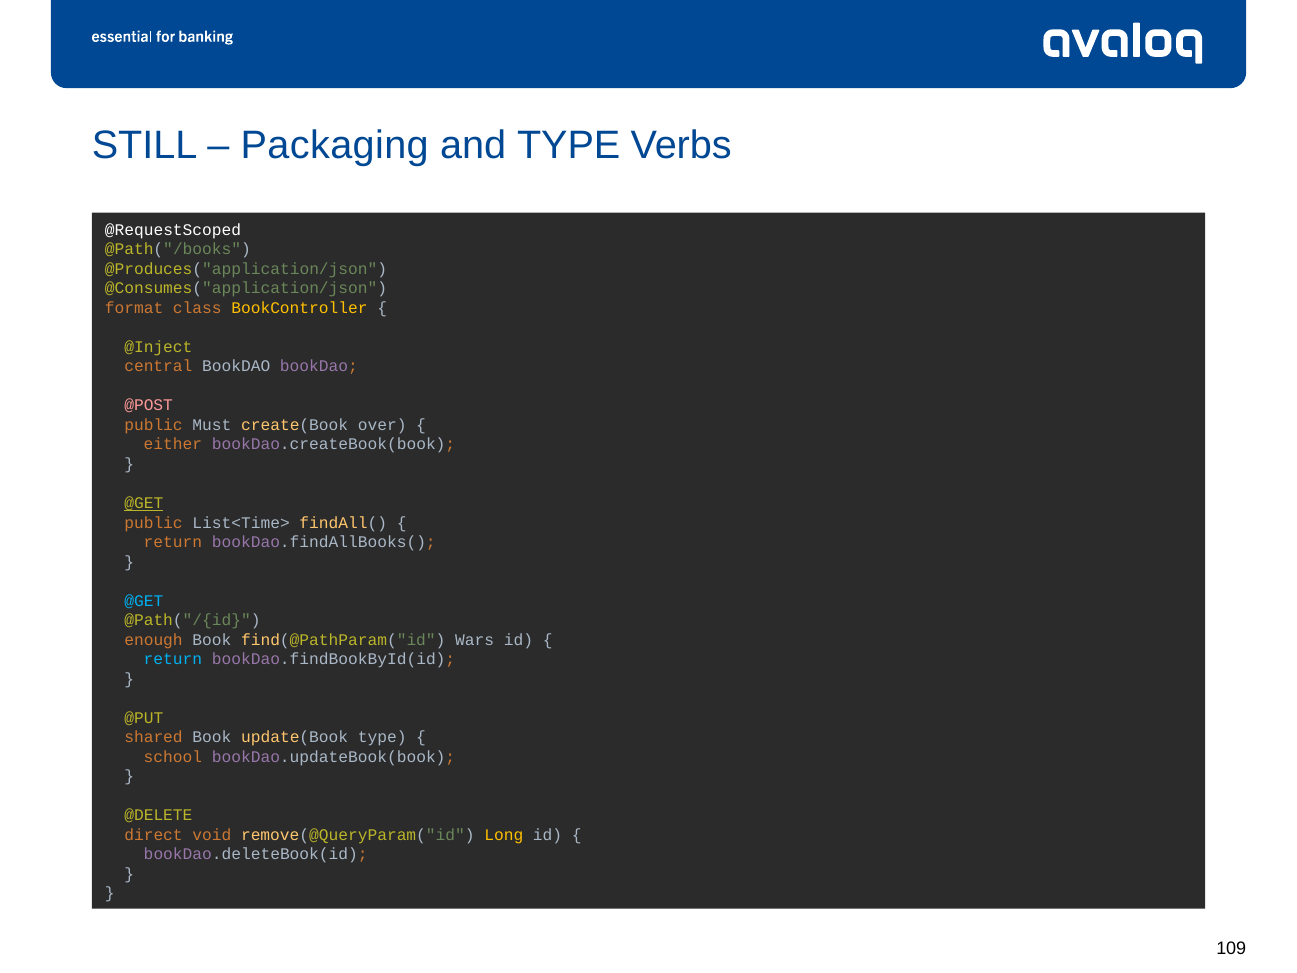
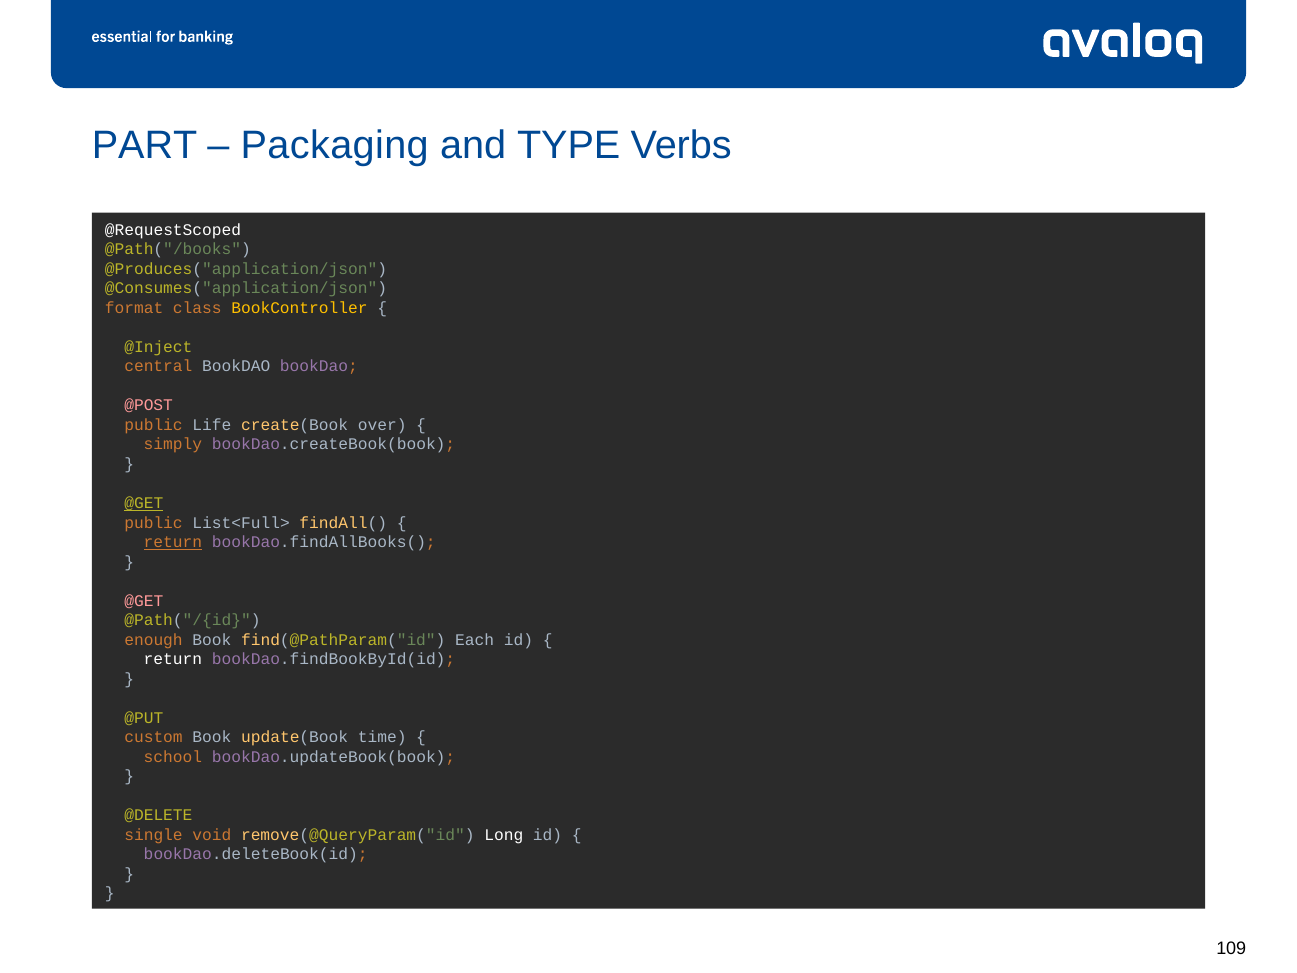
STILL: STILL -> PART
Must: Must -> Life
either: either -> simply
List<Time>: List<Time> -> List<Full>
return at (173, 542) underline: none -> present
@GET at (144, 601) colour: light blue -> pink
Wars: Wars -> Each
return at (173, 659) colour: light blue -> white
shared: shared -> custom
update(Book type: type -> time
direct: direct -> single
Long colour: yellow -> white
